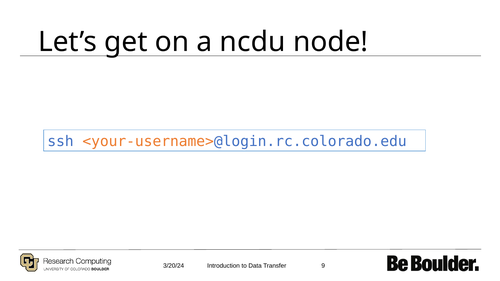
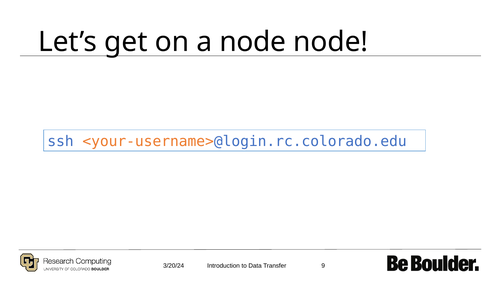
a ncdu: ncdu -> node
